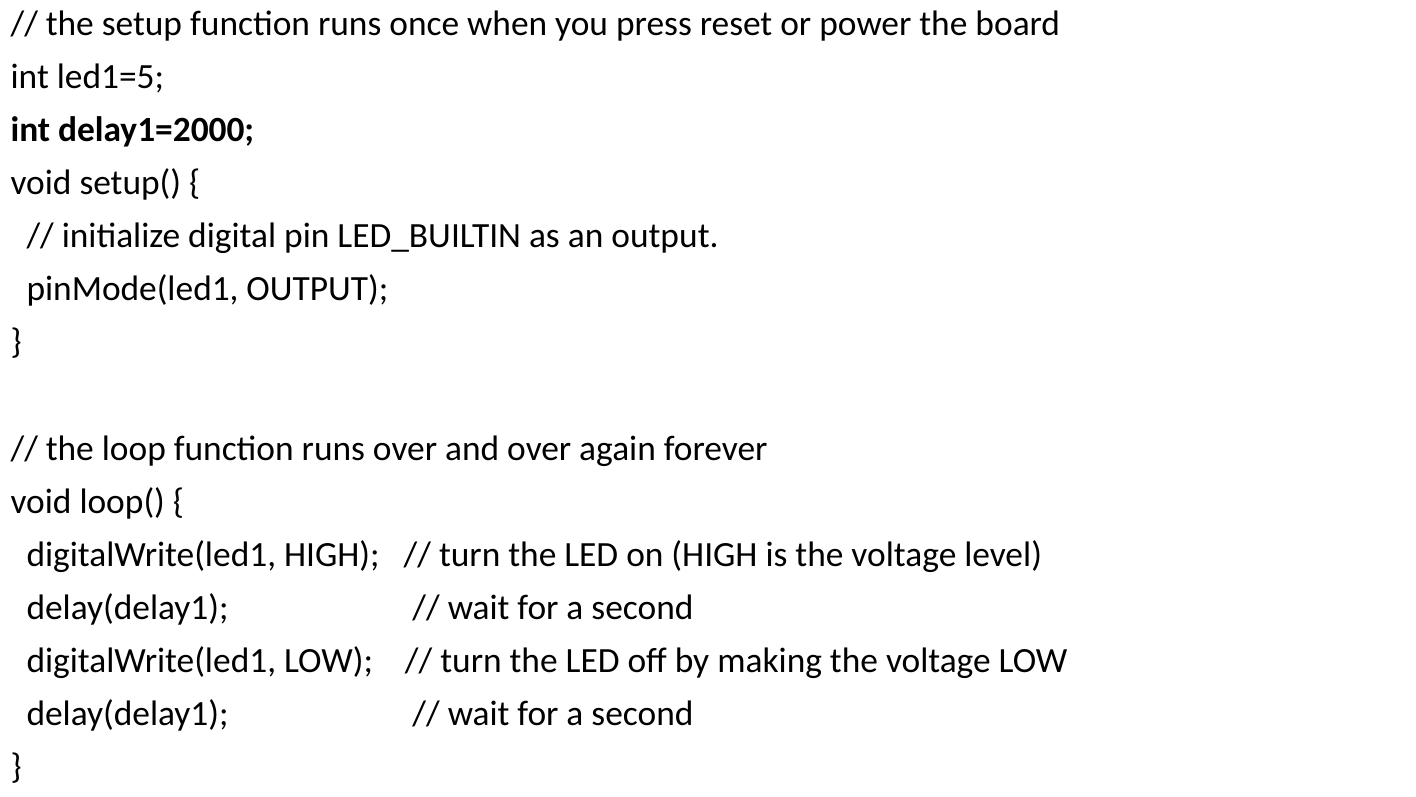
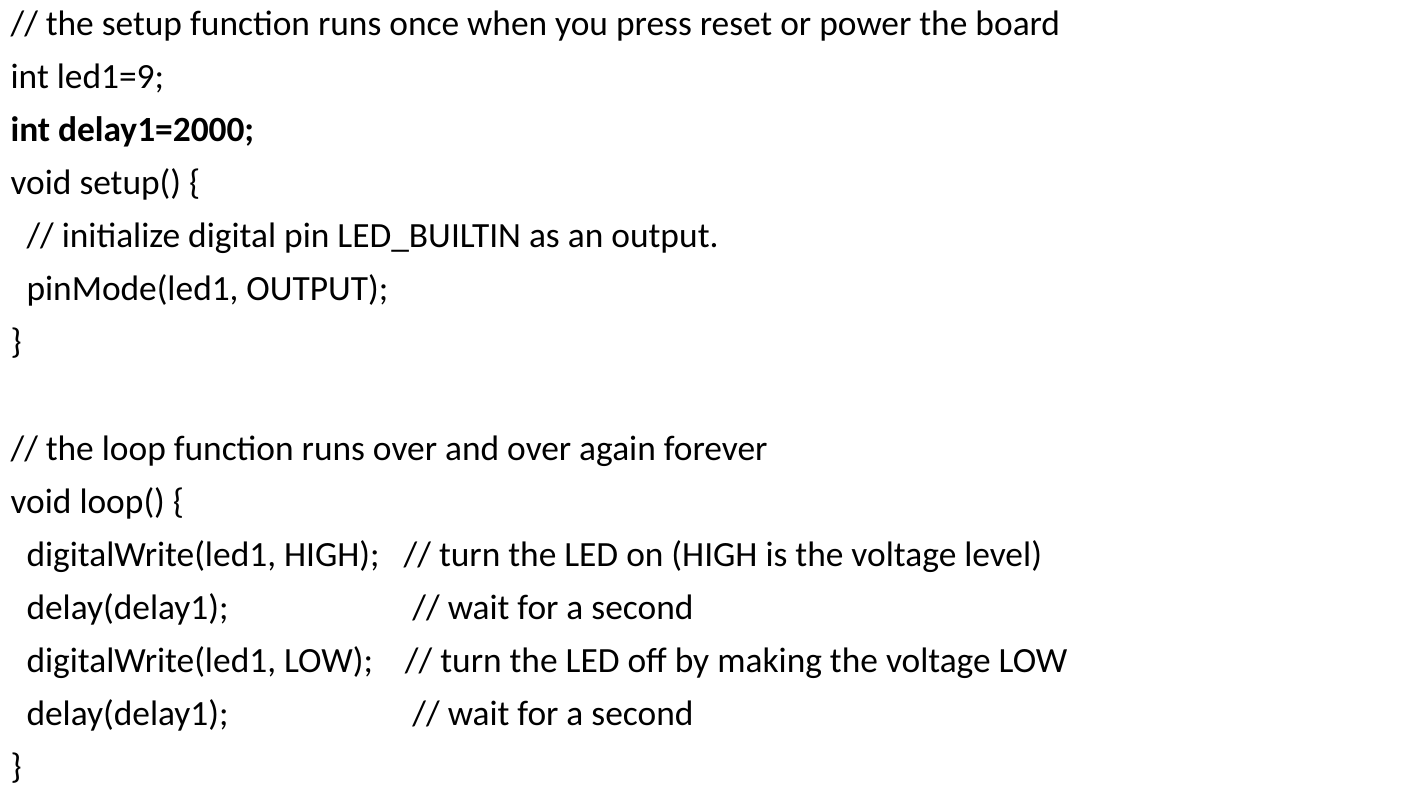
led1=5: led1=5 -> led1=9
